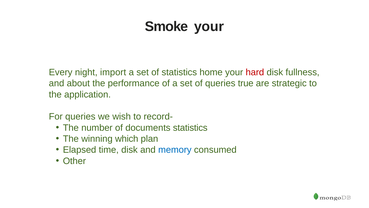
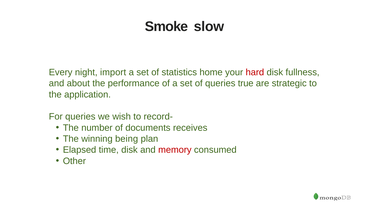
Smoke your: your -> slow
documents statistics: statistics -> receives
which: which -> being
memory colour: blue -> red
